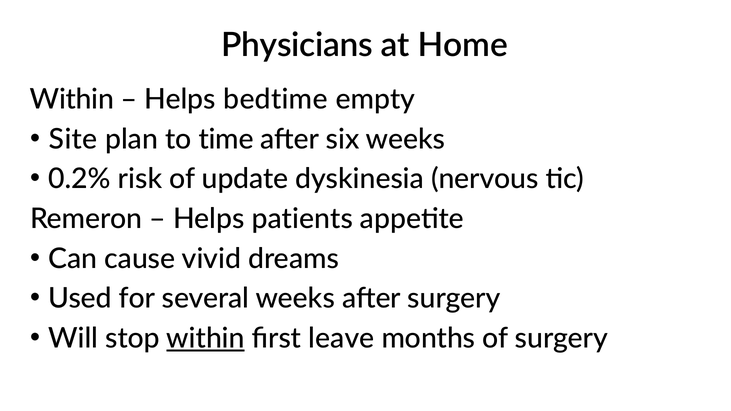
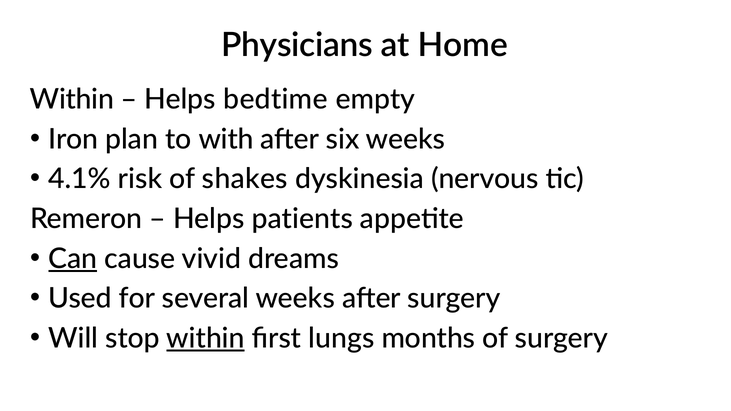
Site: Site -> Iron
time: time -> with
0.2%: 0.2% -> 4.1%
update: update -> shakes
Can underline: none -> present
leave: leave -> lungs
